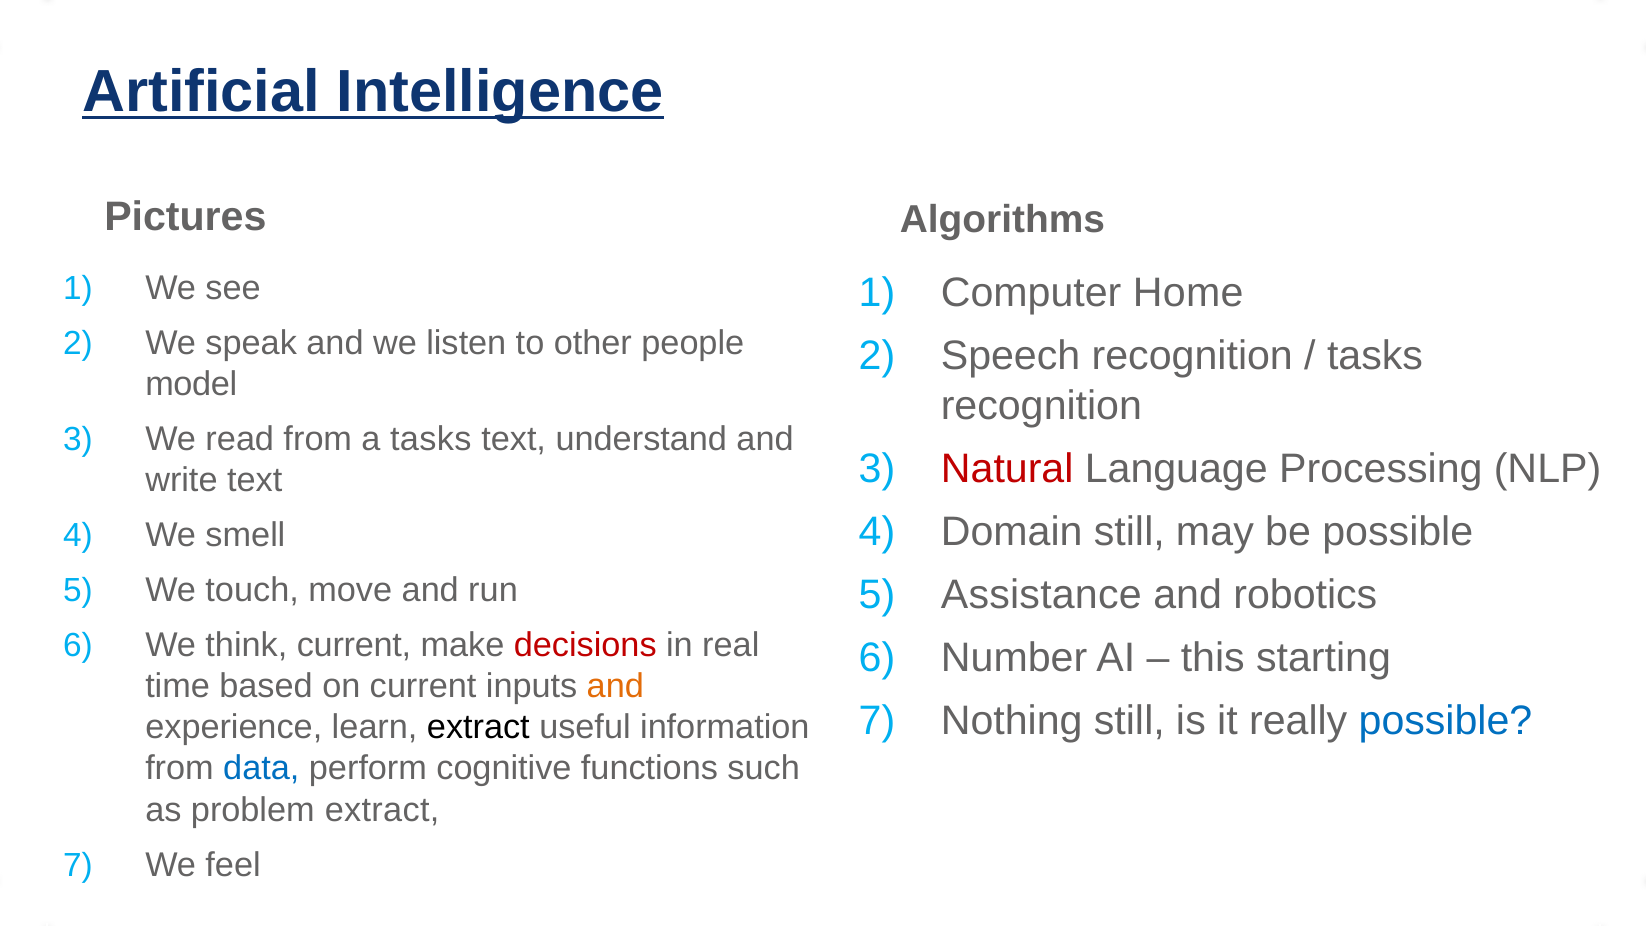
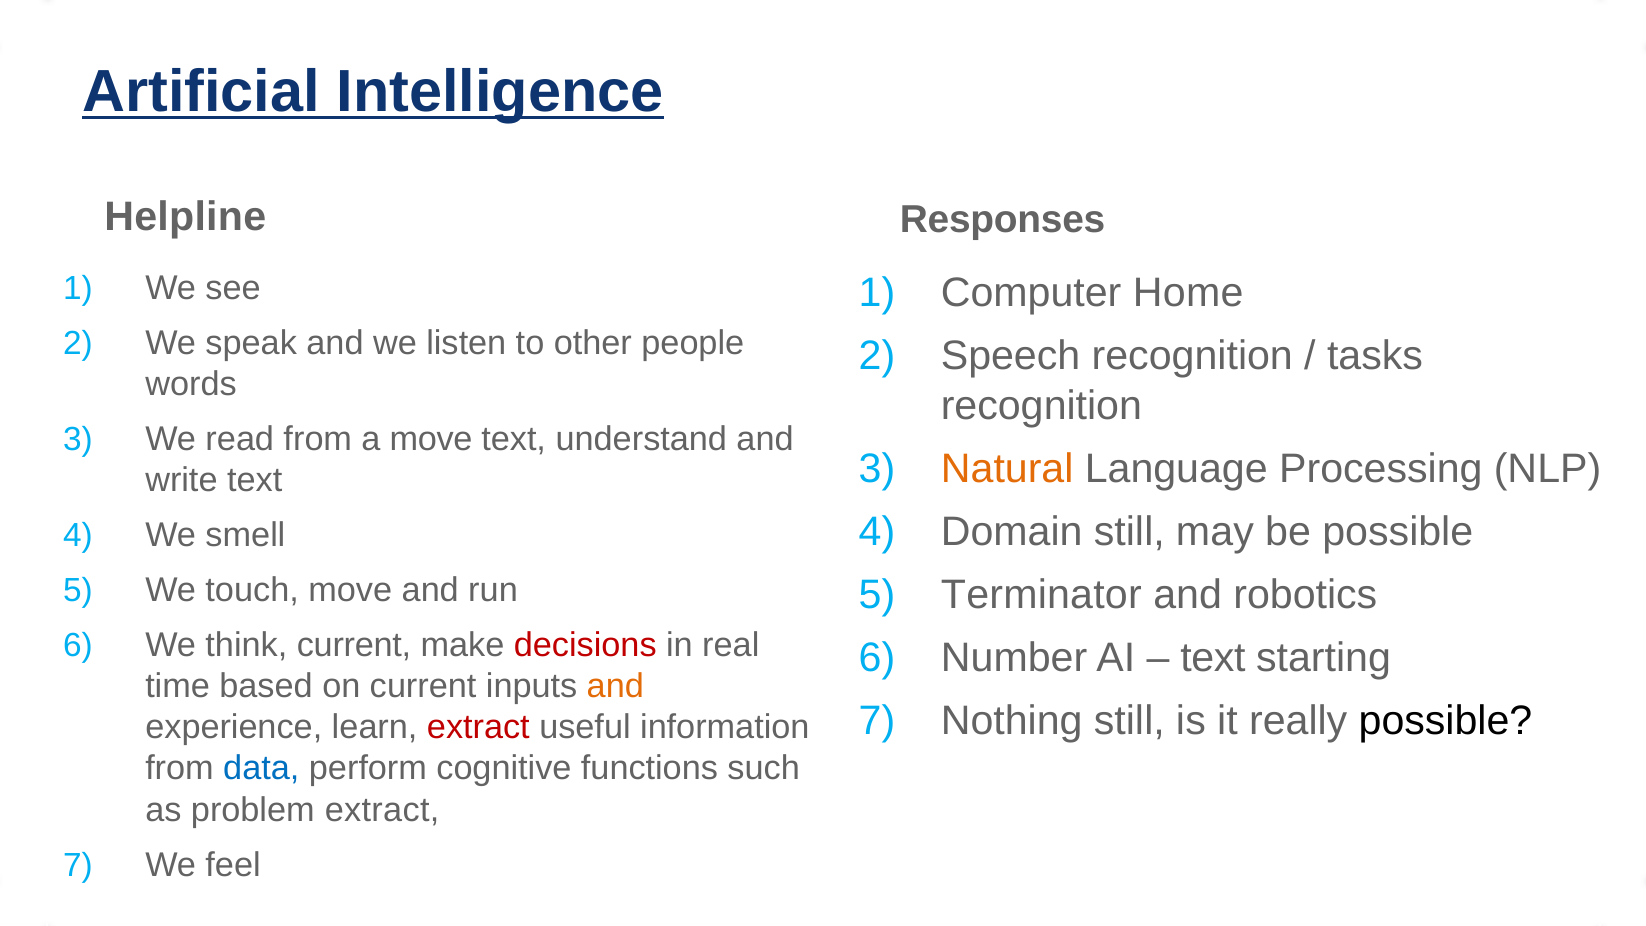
Pictures: Pictures -> Helpline
Algorithms: Algorithms -> Responses
model: model -> words
a tasks: tasks -> move
Natural colour: red -> orange
Assistance: Assistance -> Terminator
this at (1213, 658): this -> text
possible at (1445, 721) colour: blue -> black
extract at (478, 727) colour: black -> red
